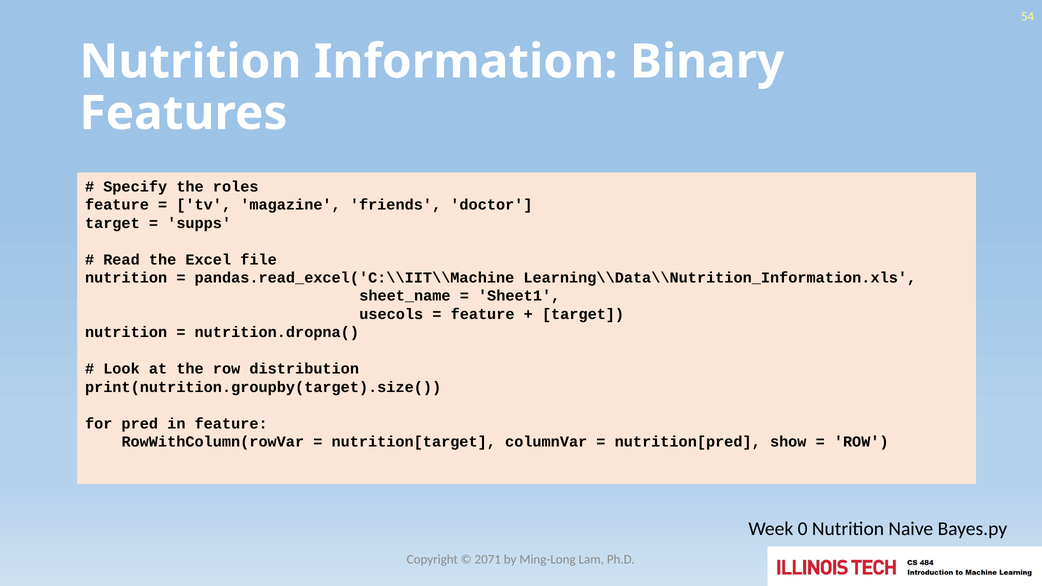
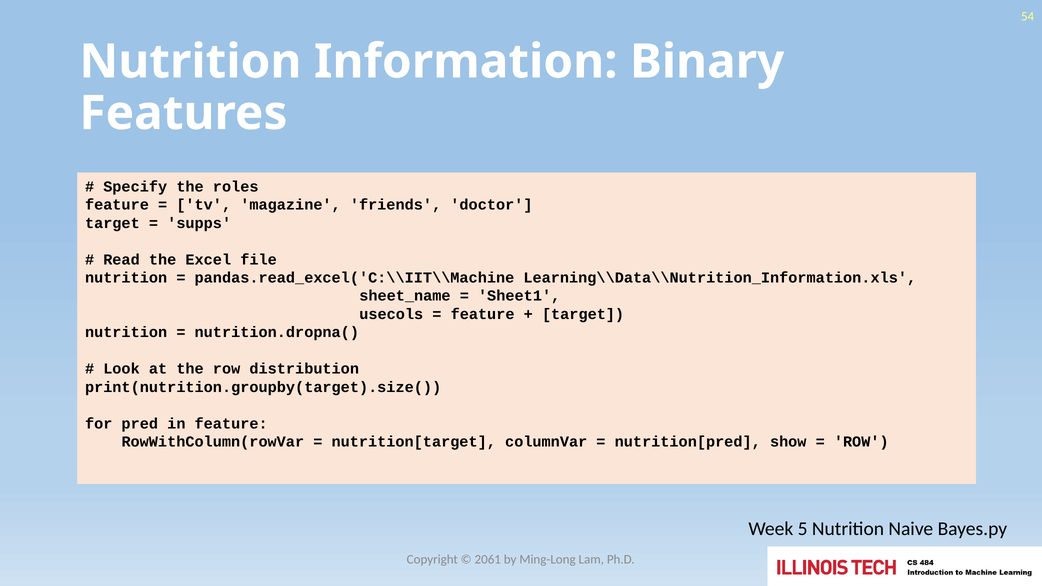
0: 0 -> 5
2071: 2071 -> 2061
